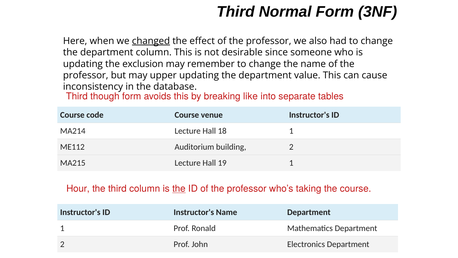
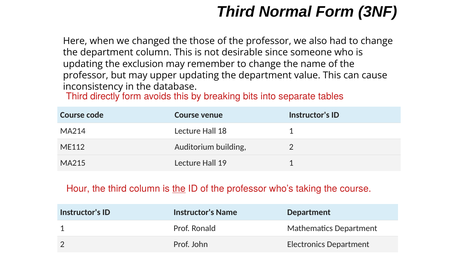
changed underline: present -> none
effect: effect -> those
though: though -> directly
like: like -> bits
